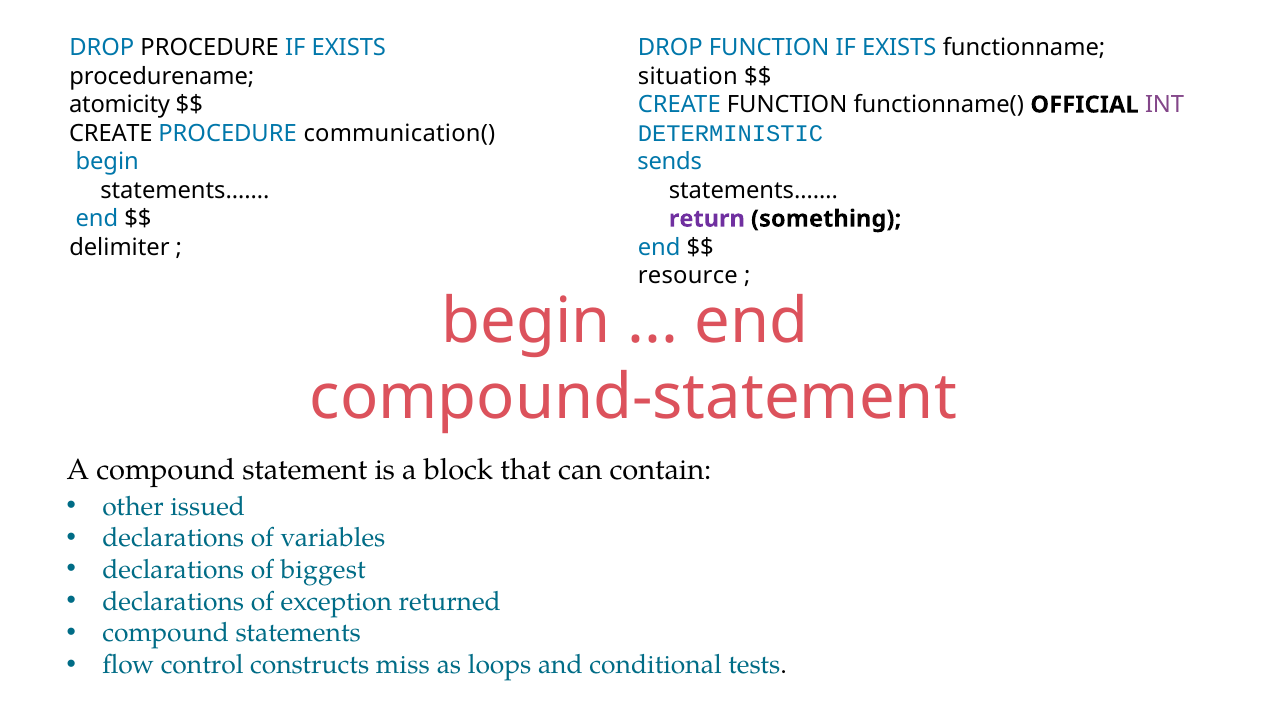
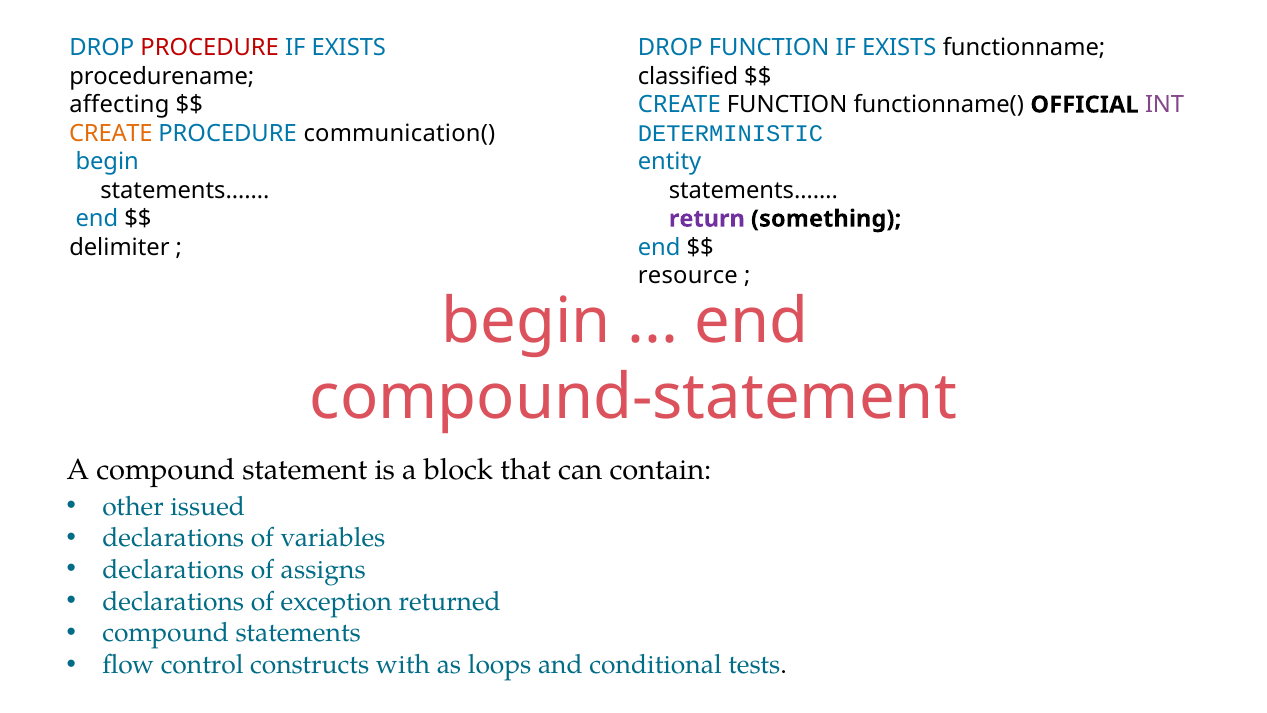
PROCEDURE at (210, 48) colour: black -> red
situation: situation -> classified
atomicity: atomicity -> affecting
CREATE at (111, 133) colour: black -> orange
sends: sends -> entity
biggest: biggest -> assigns
miss: miss -> with
